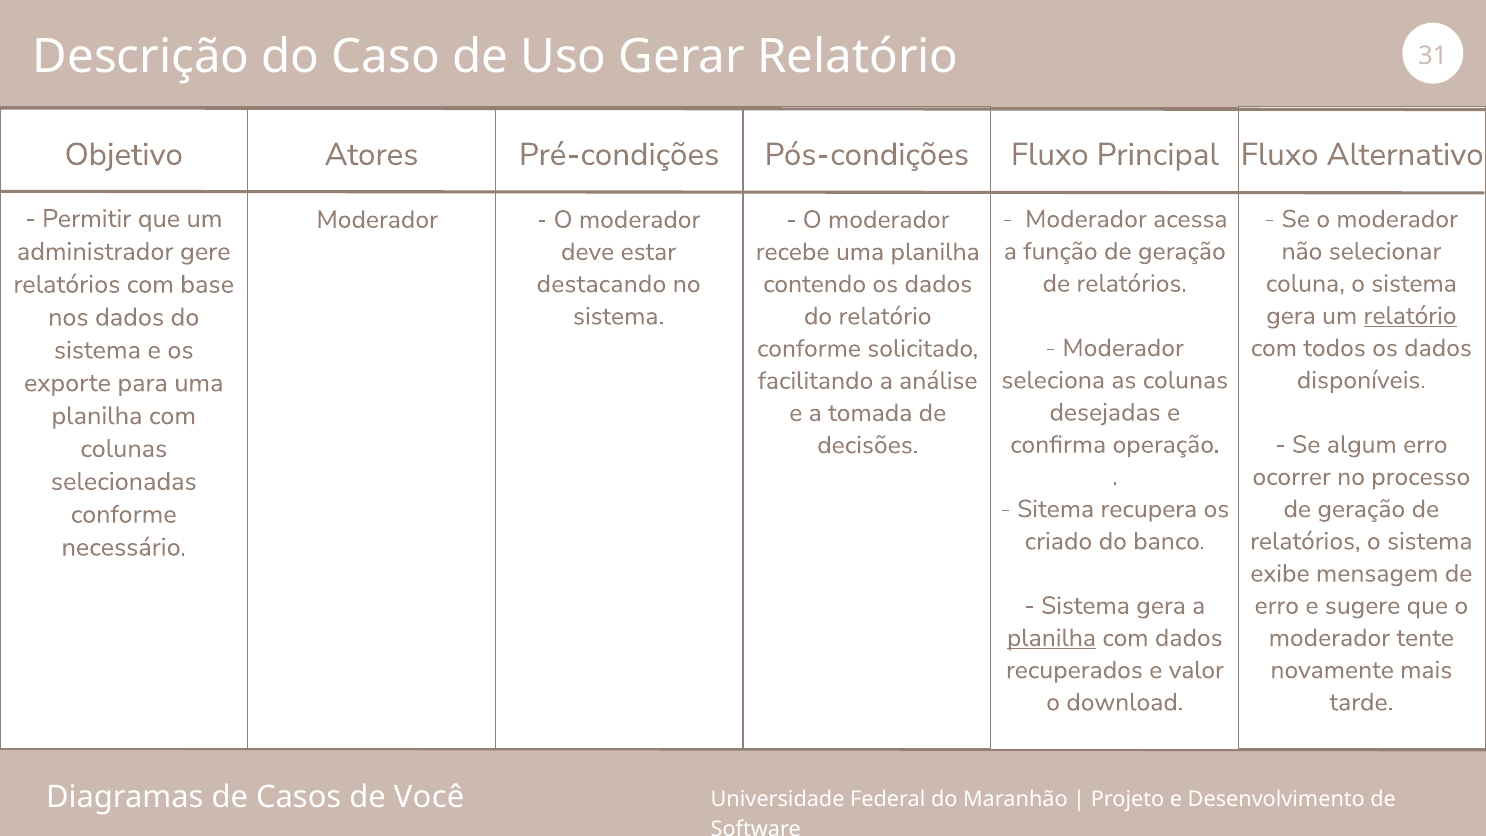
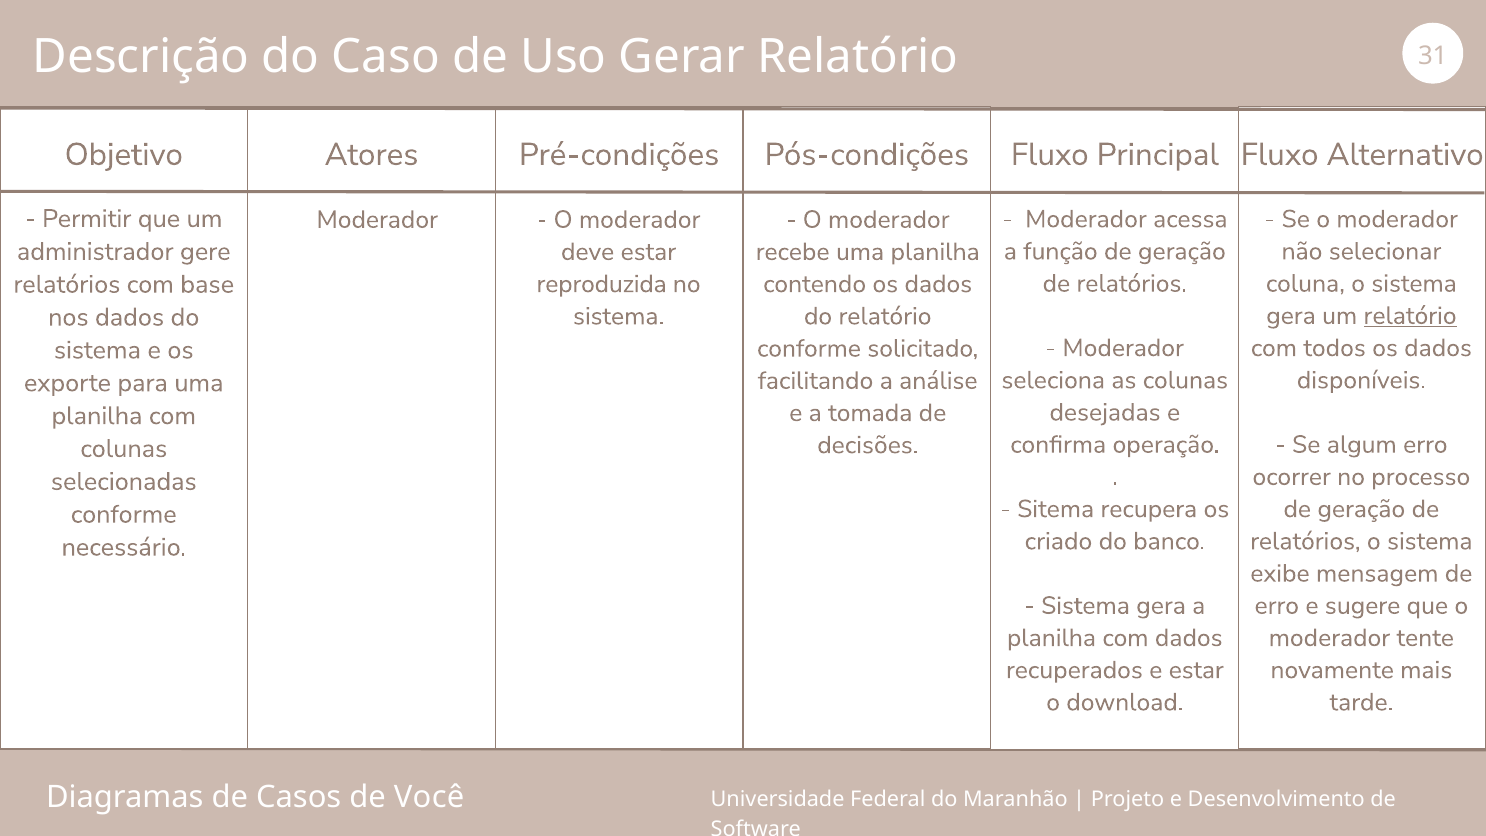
destacando: destacando -> reproduzida
planilha at (1051, 638) underline: present -> none
e valor: valor -> estar
